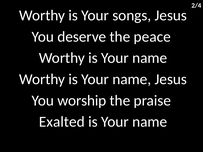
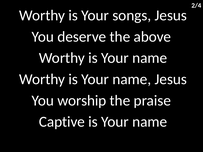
peace: peace -> above
Exalted: Exalted -> Captive
